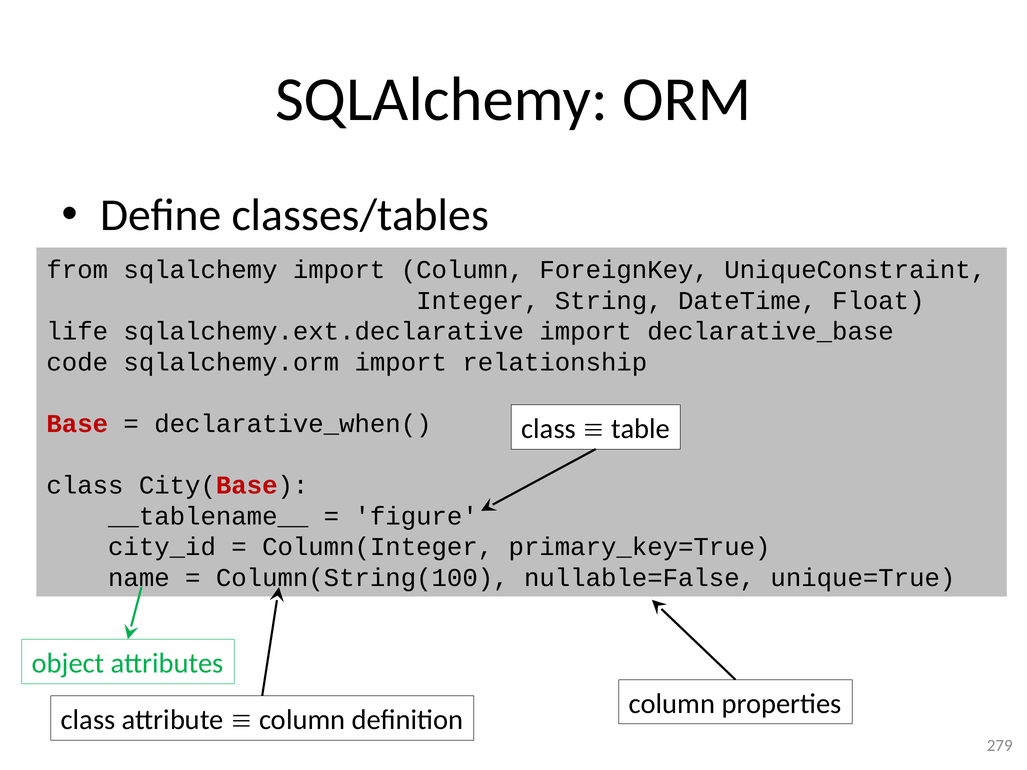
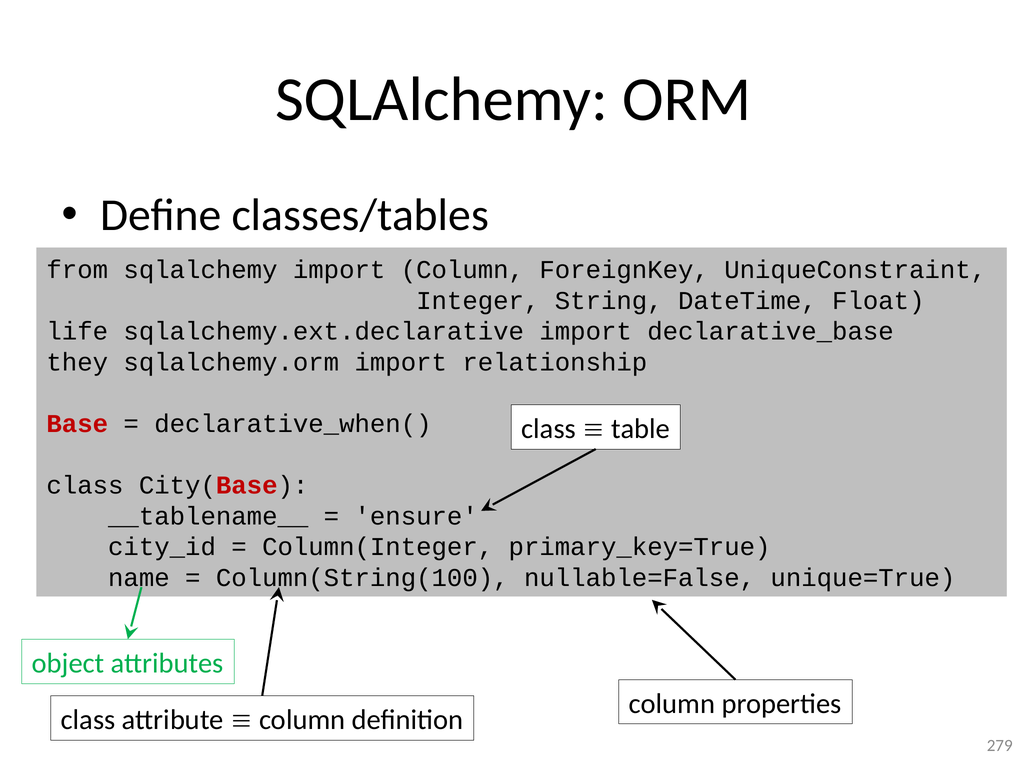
code: code -> they
figure: figure -> ensure
